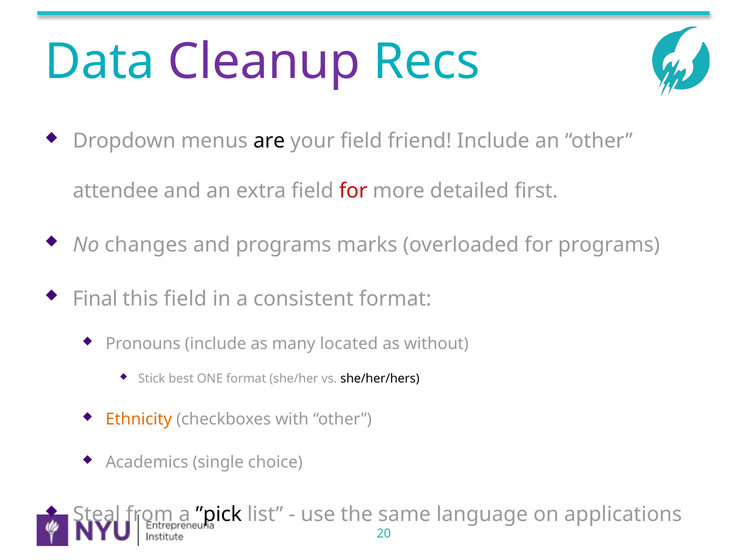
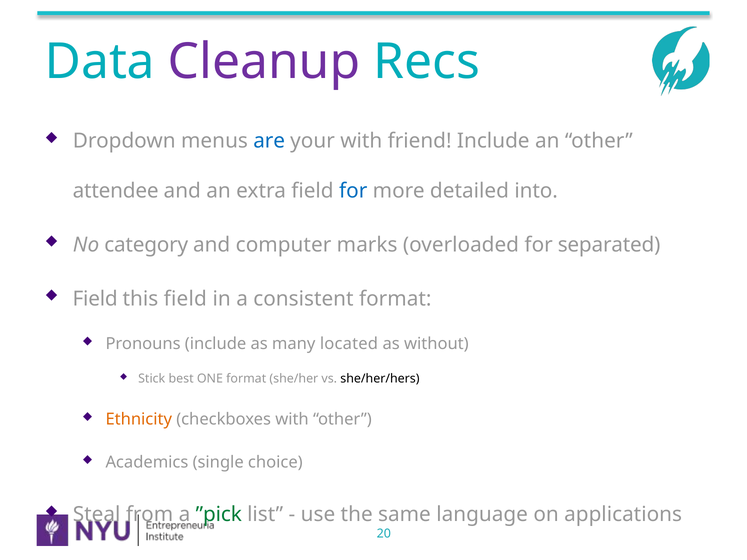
are colour: black -> blue
your field: field -> with
for at (353, 191) colour: red -> blue
first: first -> into
changes: changes -> category
and programs: programs -> computer
for programs: programs -> separated
Final at (95, 299): Final -> Field
”pick colour: black -> green
